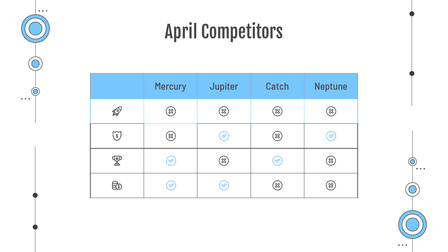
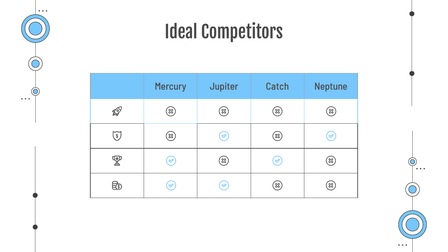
April: April -> Ideal
